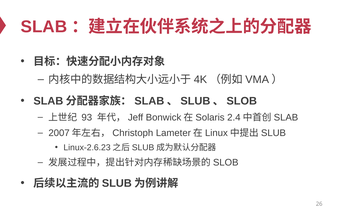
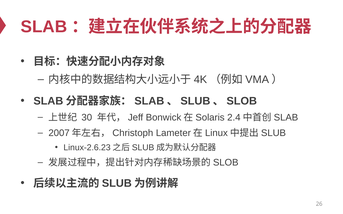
93: 93 -> 30
